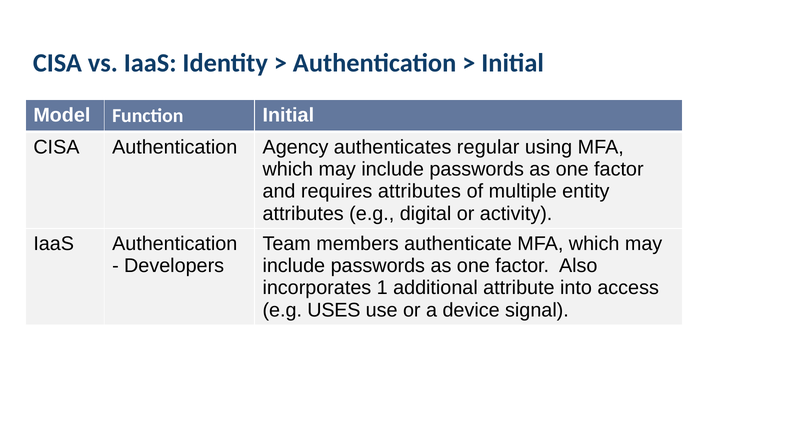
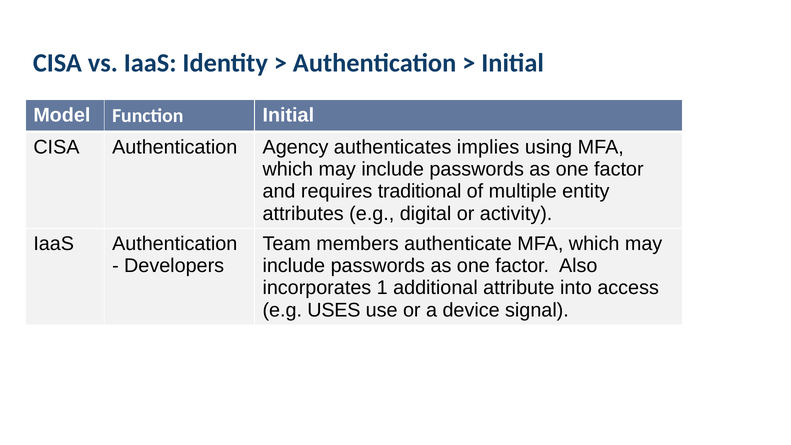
regular: regular -> implies
requires attributes: attributes -> traditional
